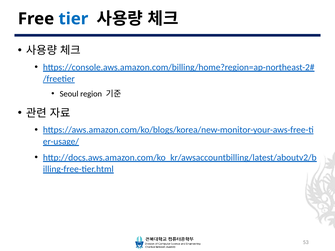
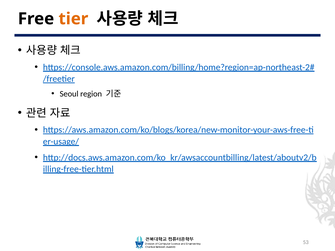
tier colour: blue -> orange
